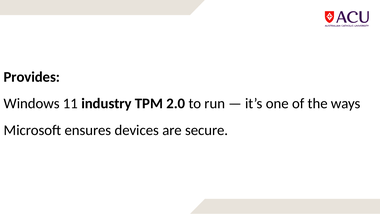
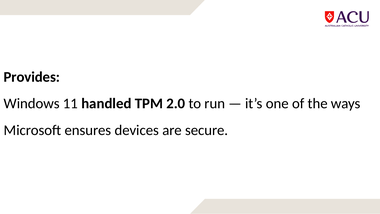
industry: industry -> handled
